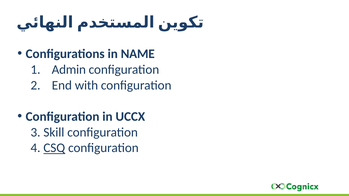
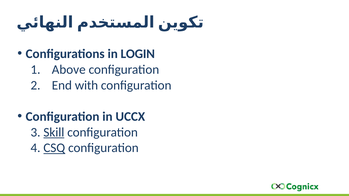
NAME: NAME -> LOGIN
Admin: Admin -> Above
Skill underline: none -> present
